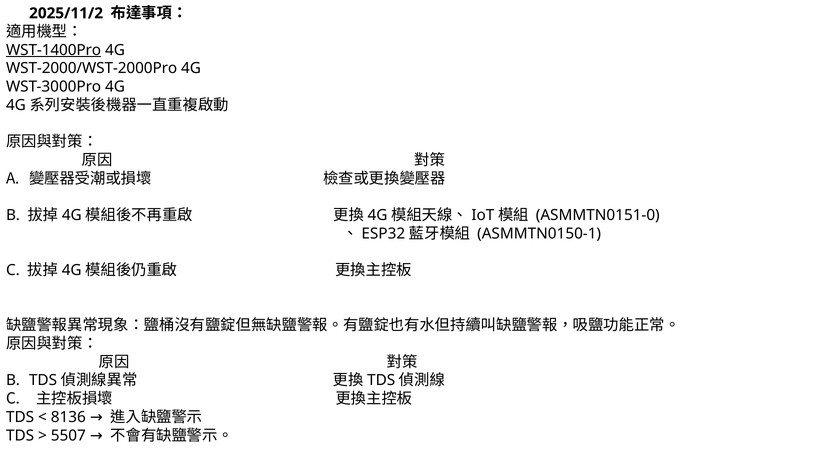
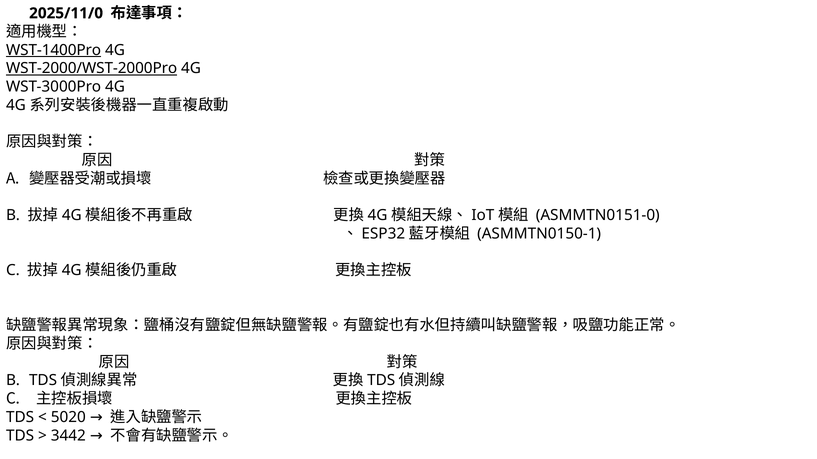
2025/11/2: 2025/11/2 -> 2025/11/0
WST-2000/WST-2000Pro underline: none -> present
8136: 8136 -> 5020
5507: 5507 -> 3442
